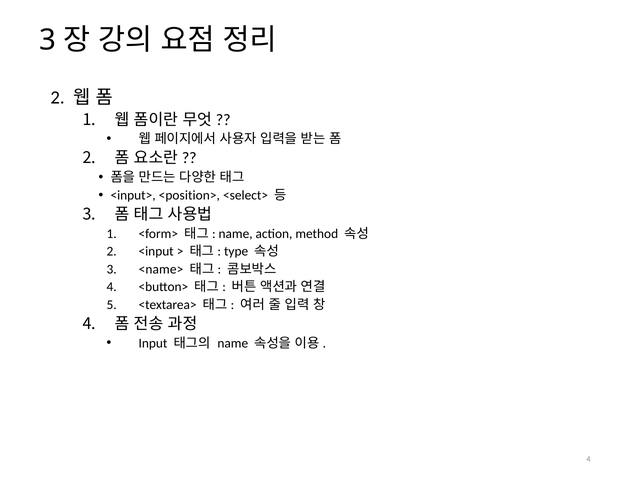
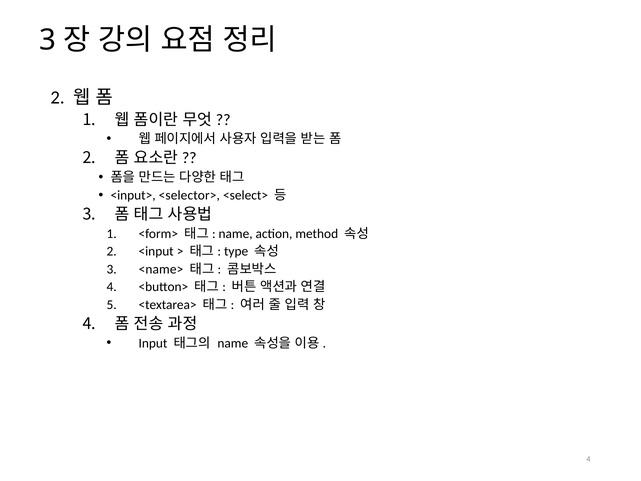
<position>: <position> -> <selector>
